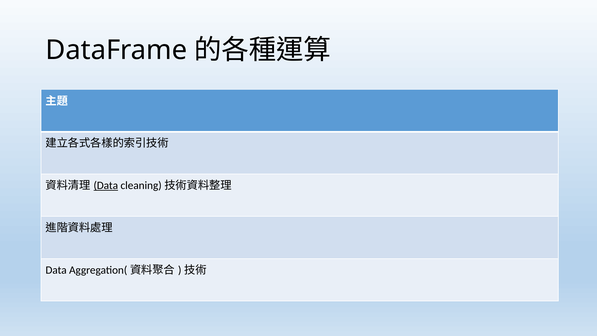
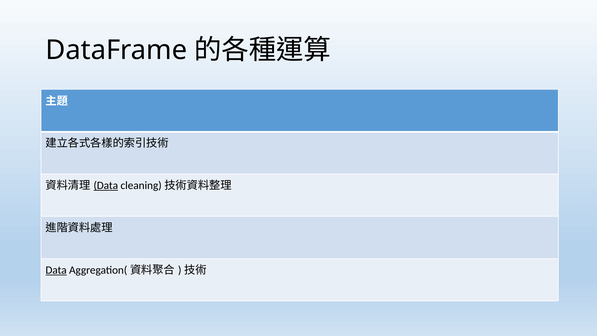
Data at (56, 270) underline: none -> present
